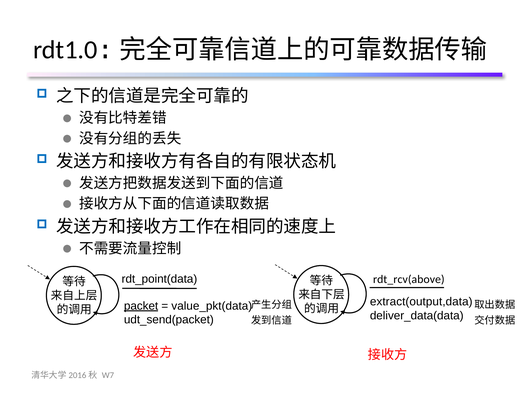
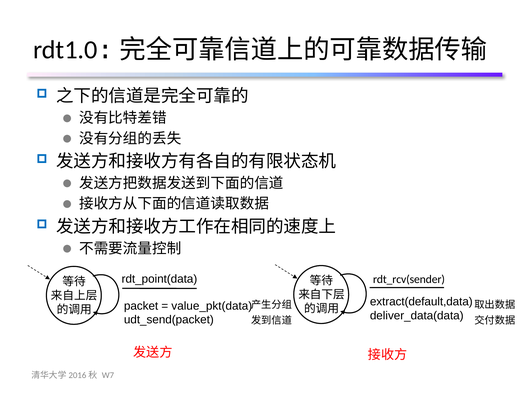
rdt_rcv(above: rdt_rcv(above -> rdt_rcv(sender
extract(output,data: extract(output,data -> extract(default,data
packet underline: present -> none
